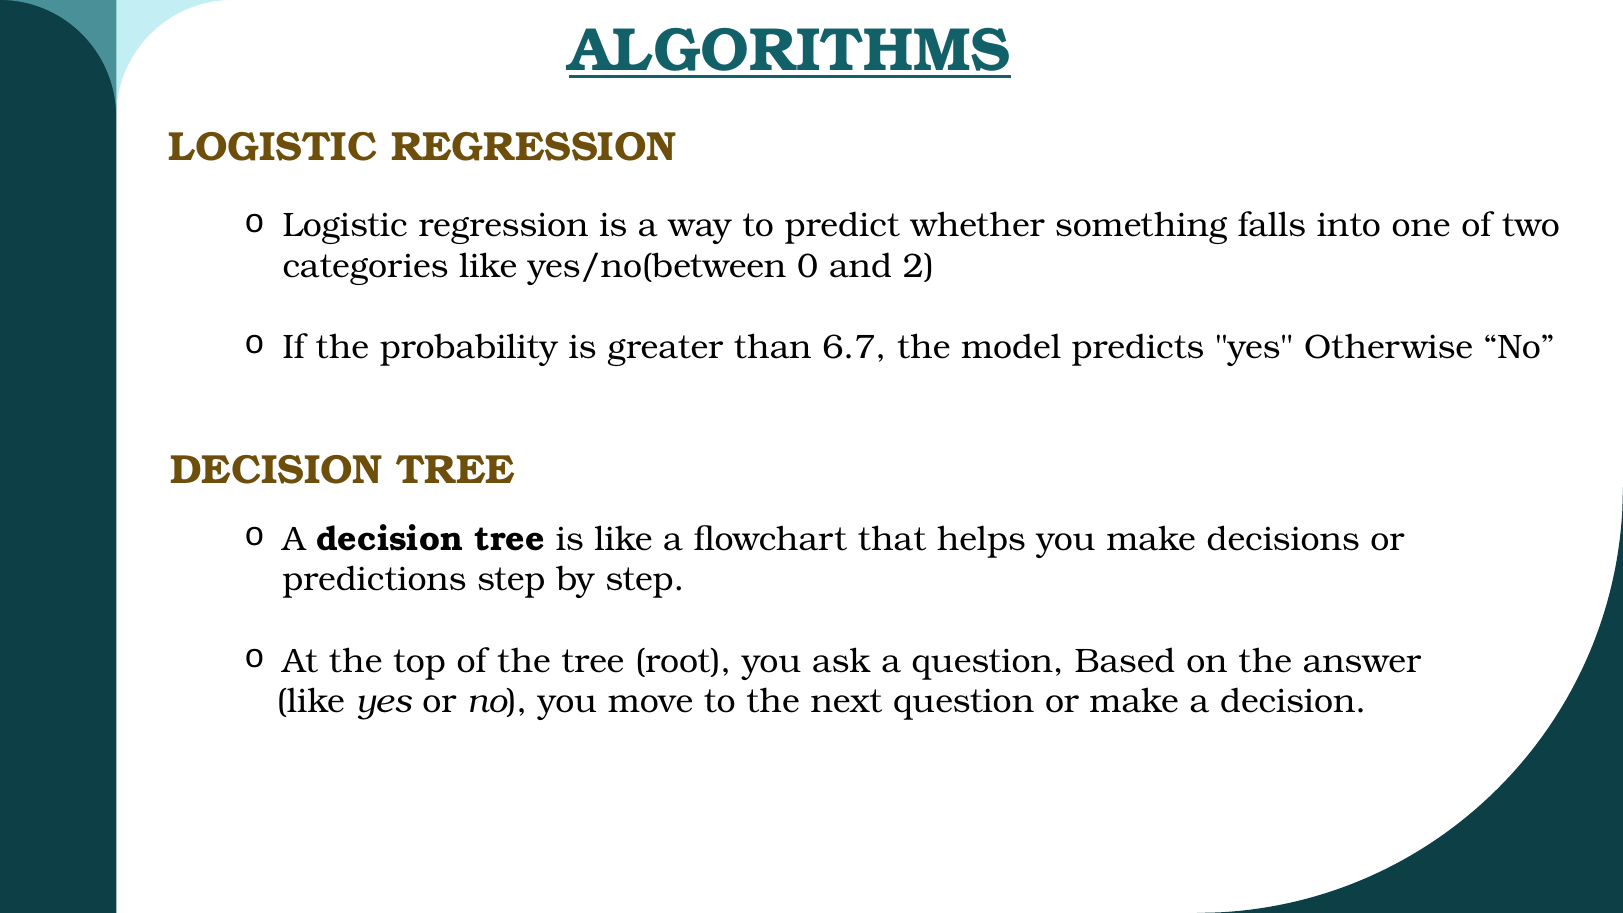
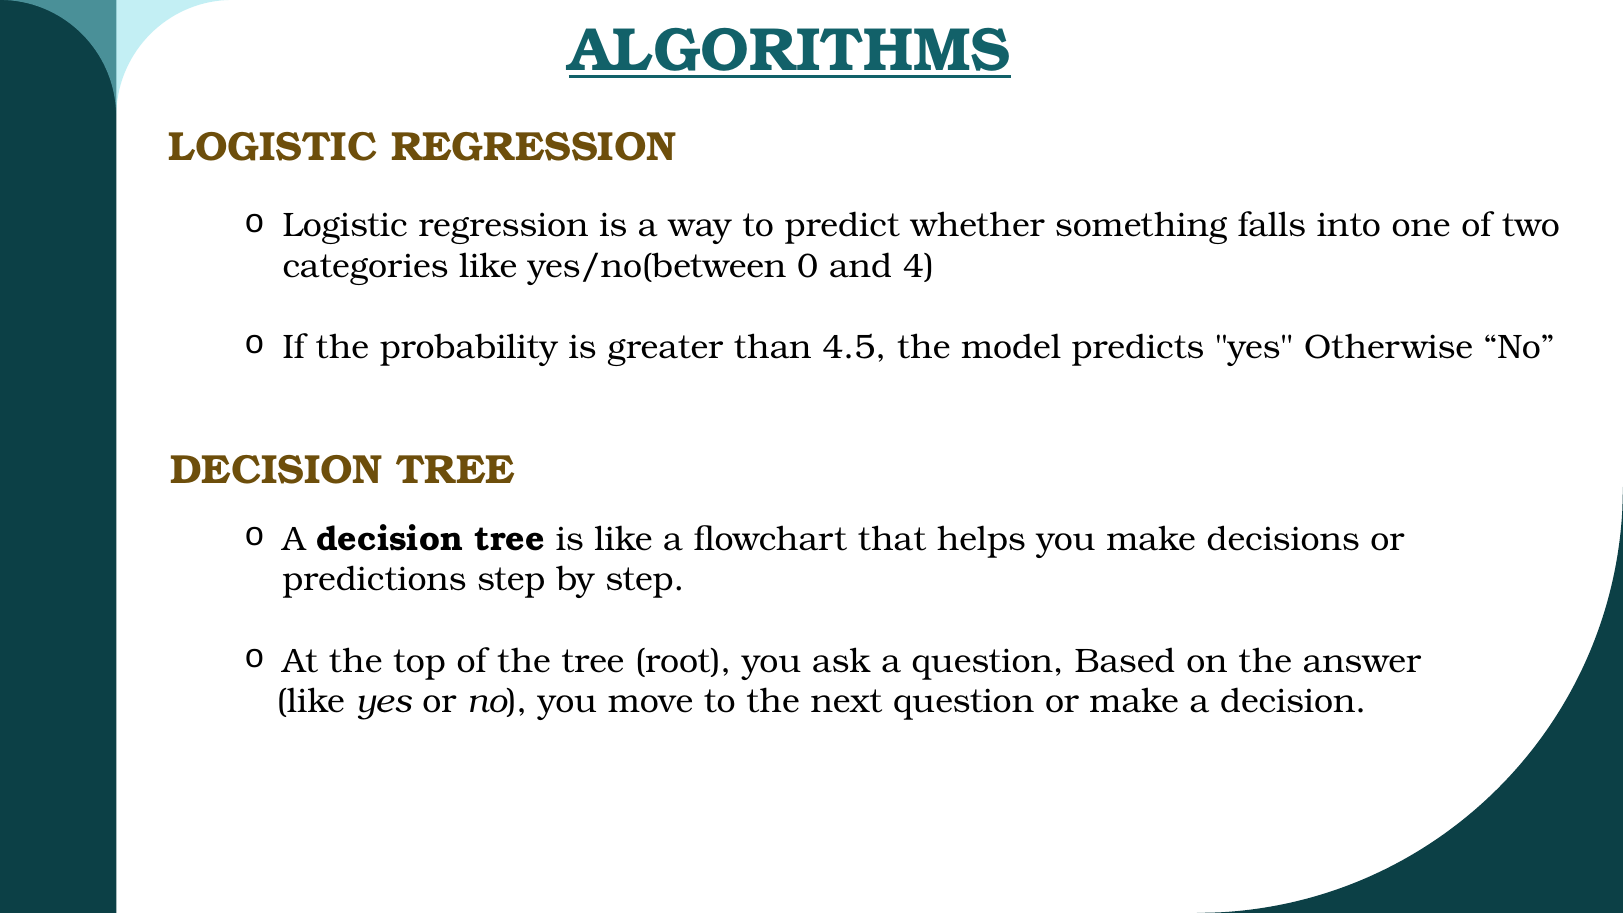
2: 2 -> 4
6.7: 6.7 -> 4.5
